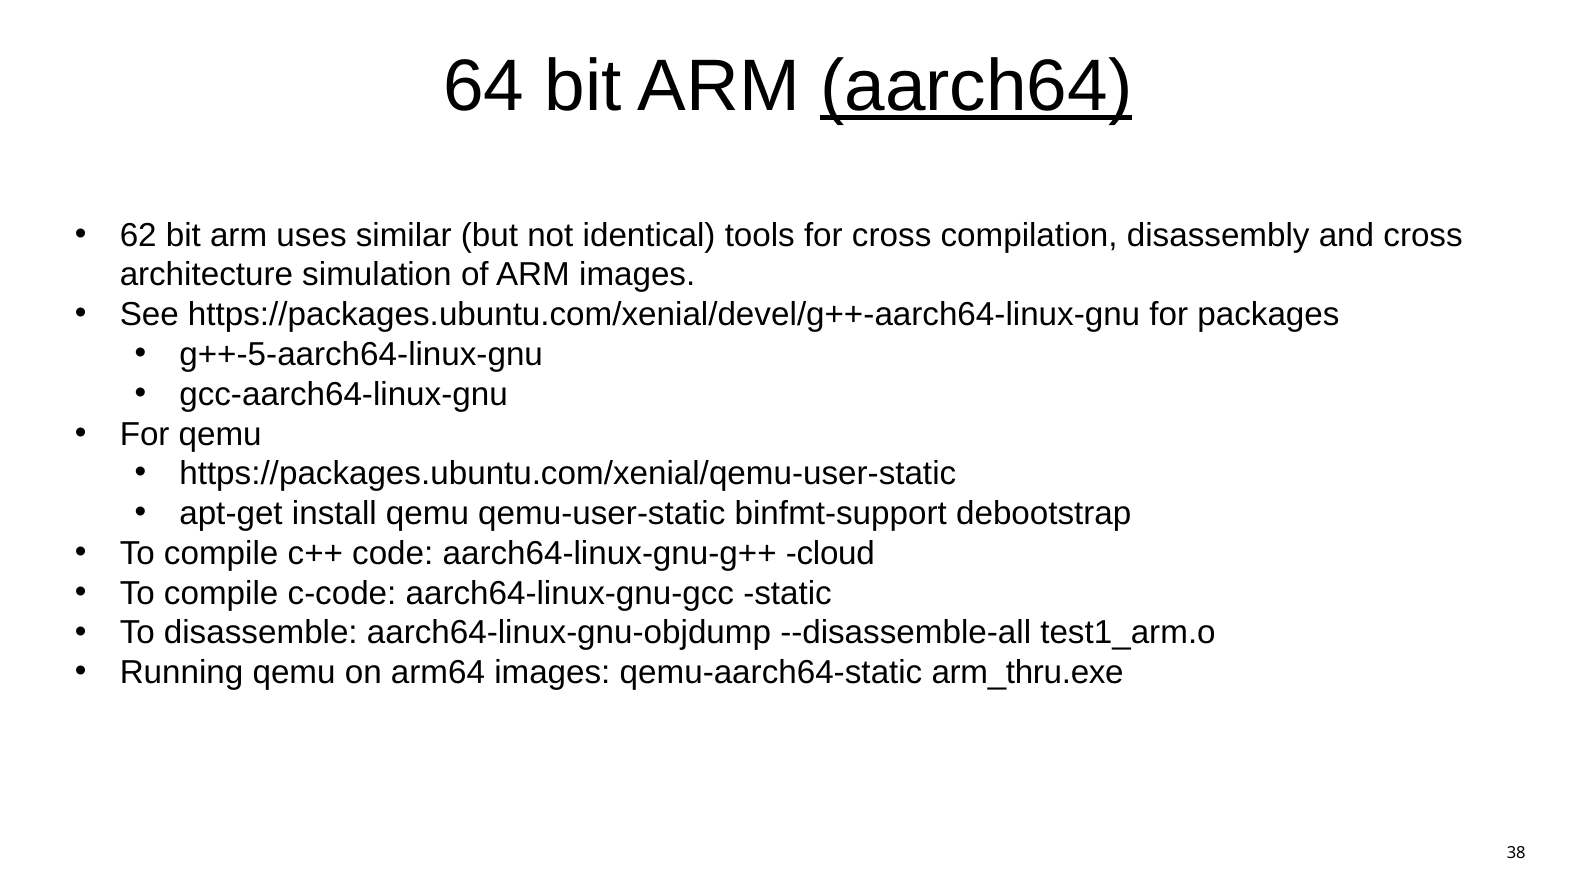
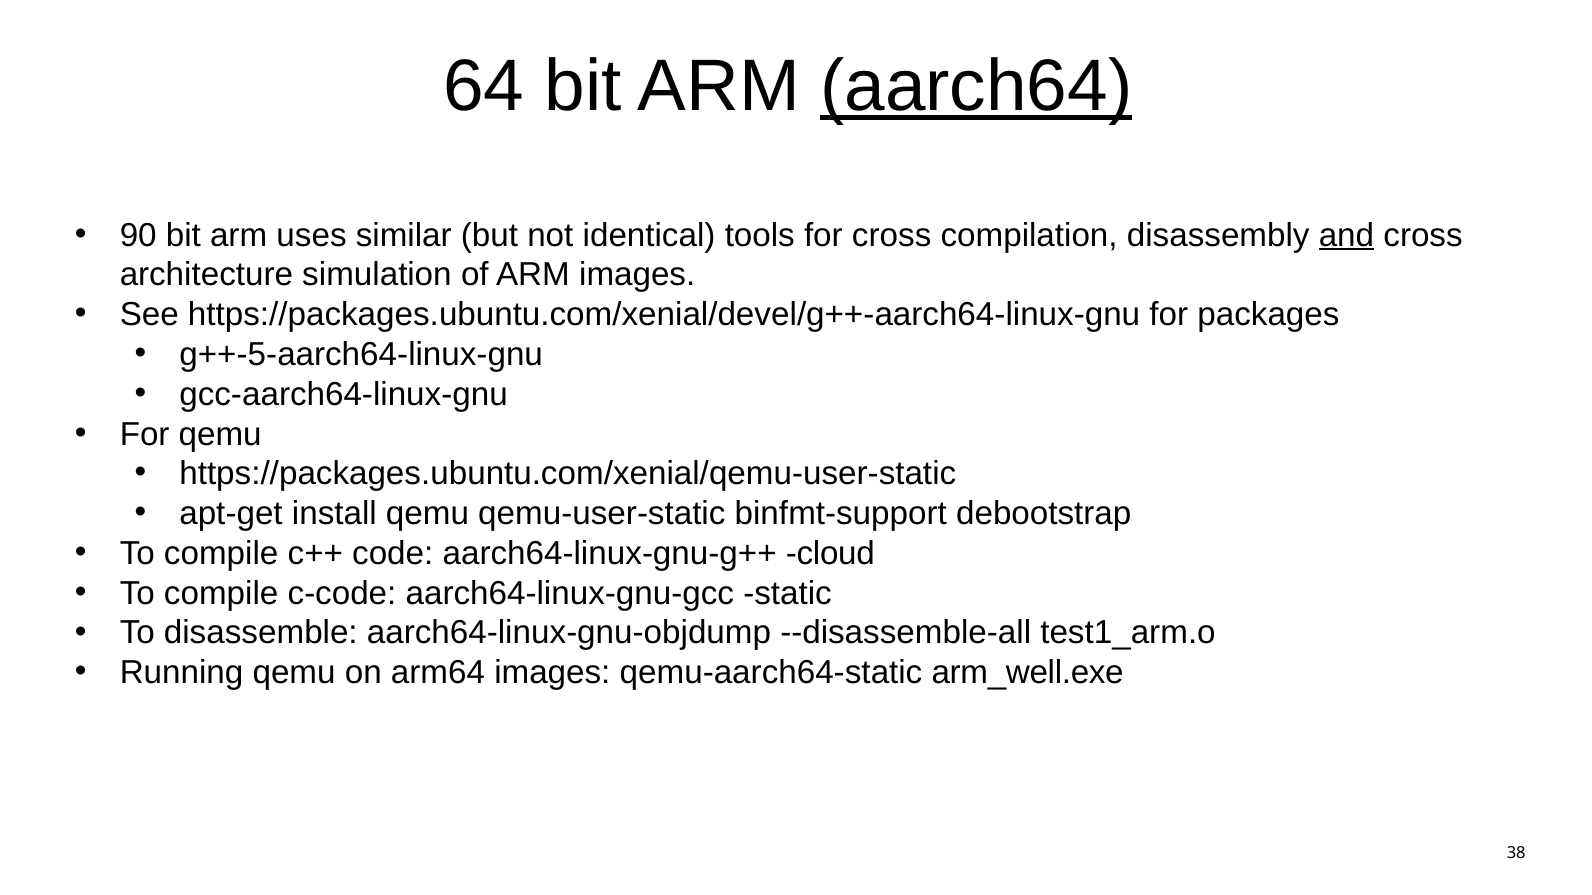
62: 62 -> 90
and underline: none -> present
arm_thru.exe: arm_thru.exe -> arm_well.exe
